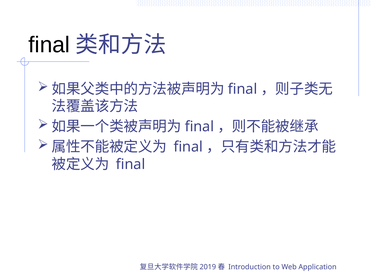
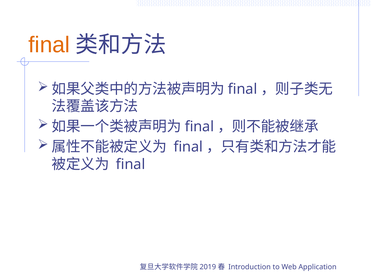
final at (49, 45) colour: black -> orange
